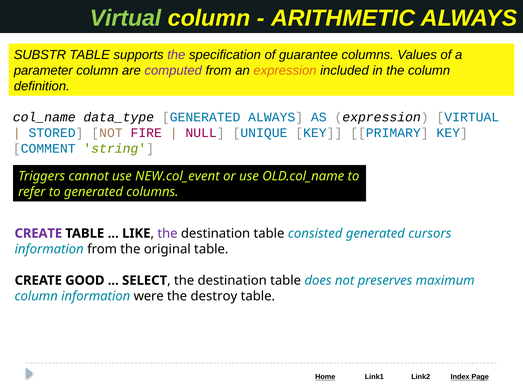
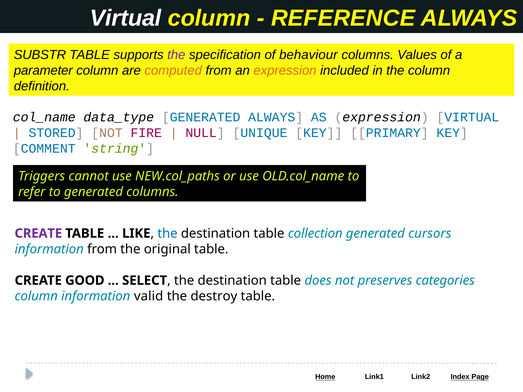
Virtual at (126, 18) colour: light green -> white
ARITHMETIC: ARITHMETIC -> REFERENCE
guarantee: guarantee -> behaviour
computed colour: purple -> orange
NEW.col_event: NEW.col_event -> NEW.col_paths
the at (168, 234) colour: purple -> blue
consisted: consisted -> collection
maximum: maximum -> categories
were: were -> valid
